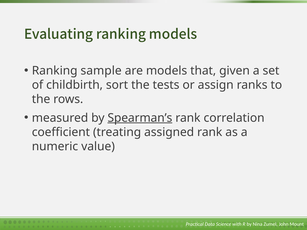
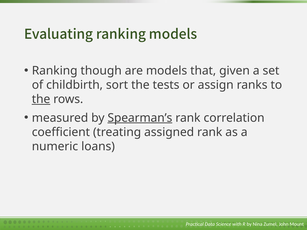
sample: sample -> though
the at (41, 99) underline: none -> present
value: value -> loans
